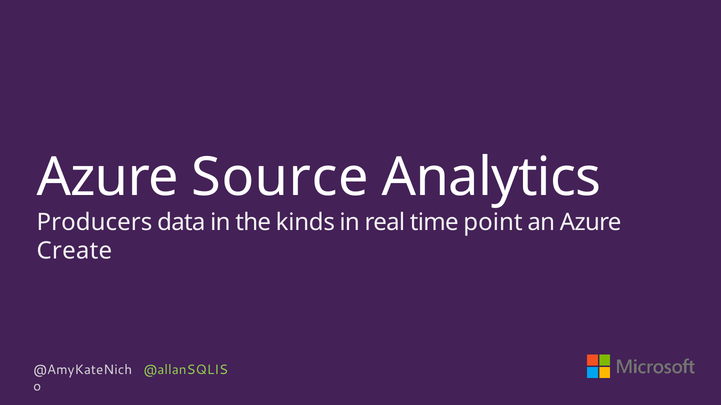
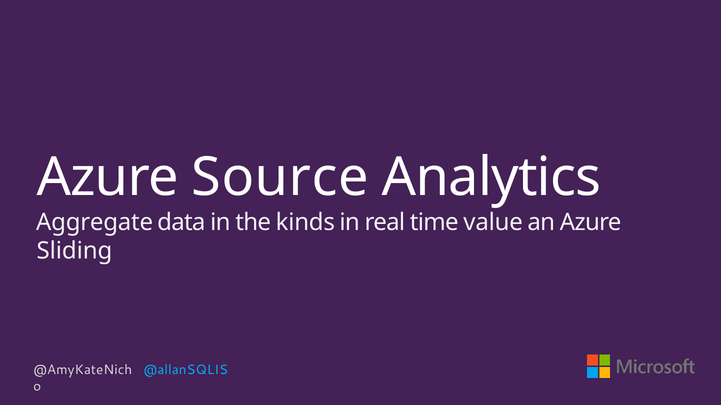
Producers: Producers -> Aggregate
point: point -> value
Create: Create -> Sliding
@allanSQLIS colour: light green -> light blue
